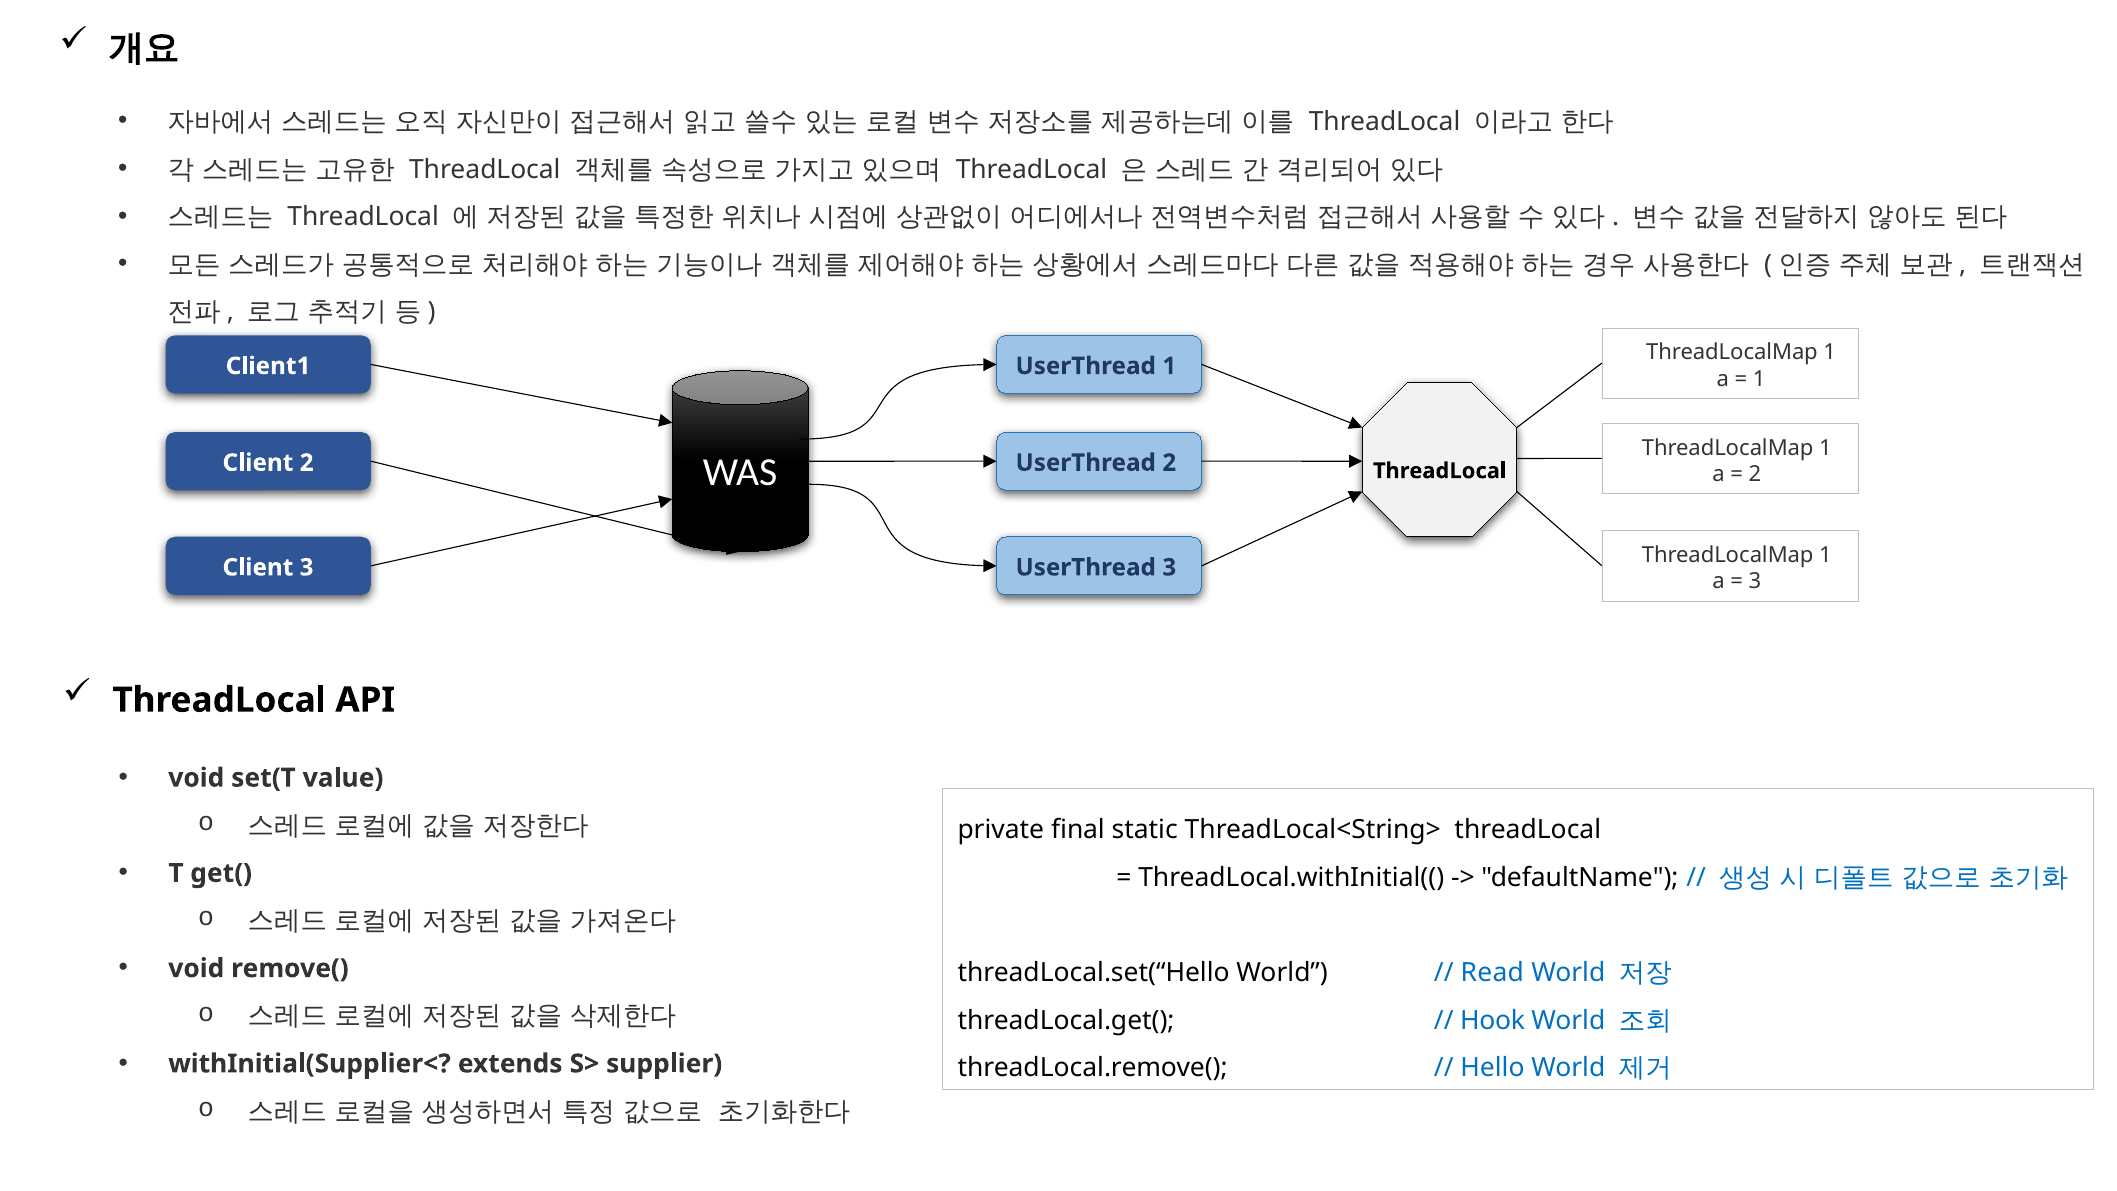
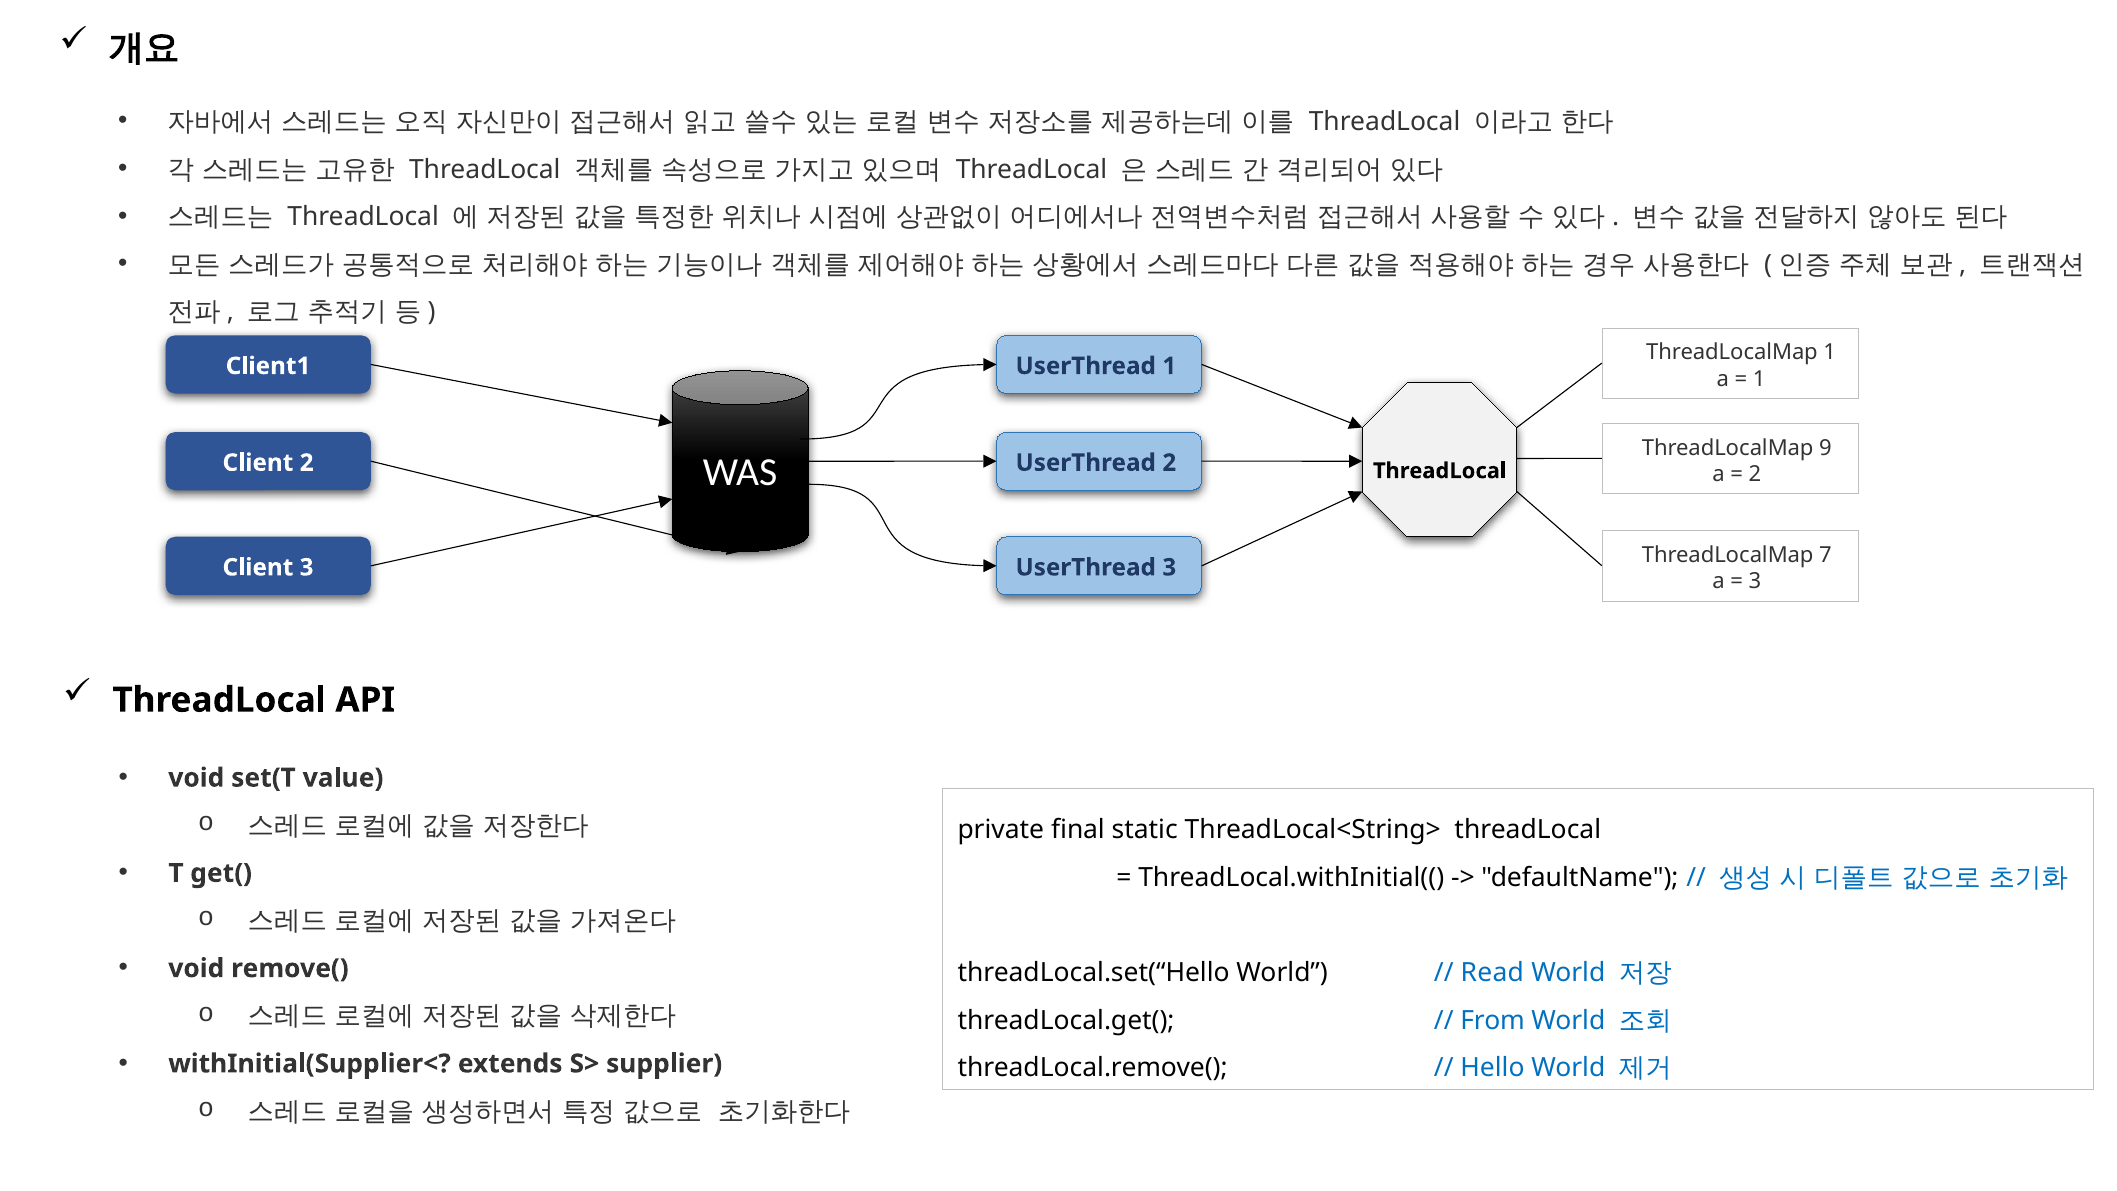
1 at (1825, 448): 1 -> 9
1 at (1825, 555): 1 -> 7
Hook: Hook -> From
